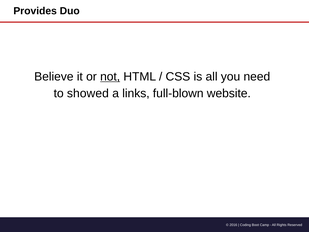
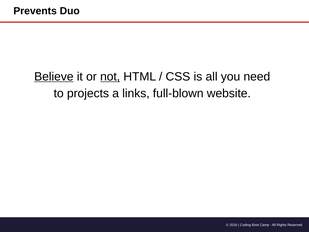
Provides: Provides -> Prevents
Believe underline: none -> present
showed: showed -> projects
